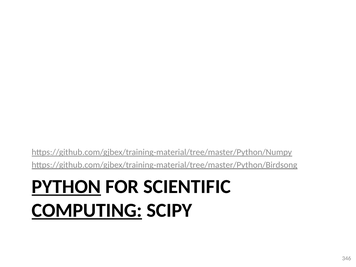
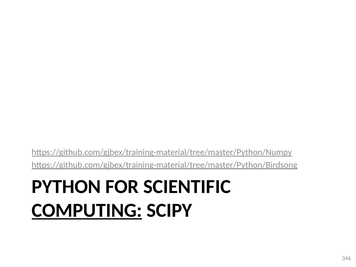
PYTHON underline: present -> none
